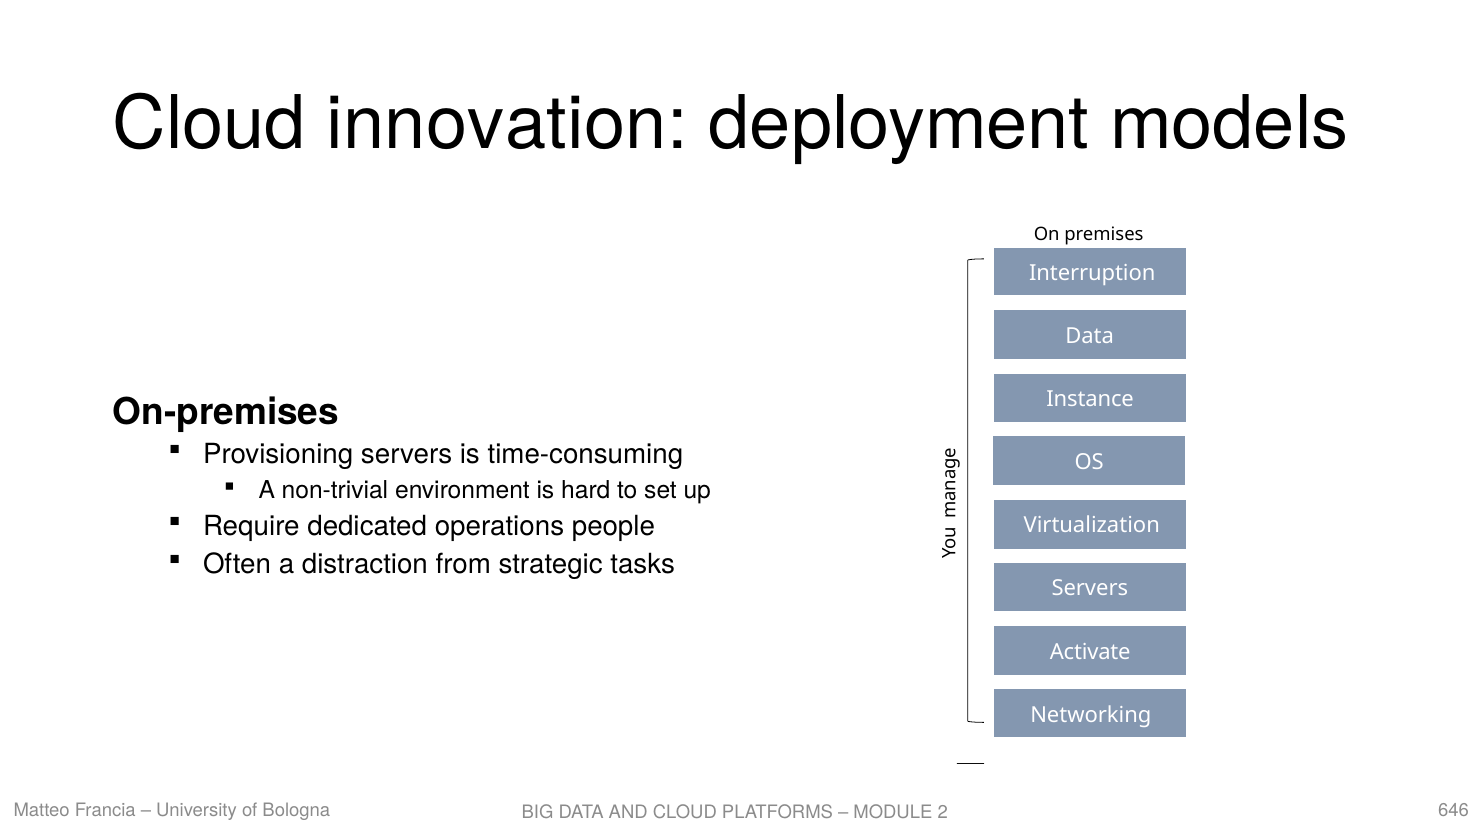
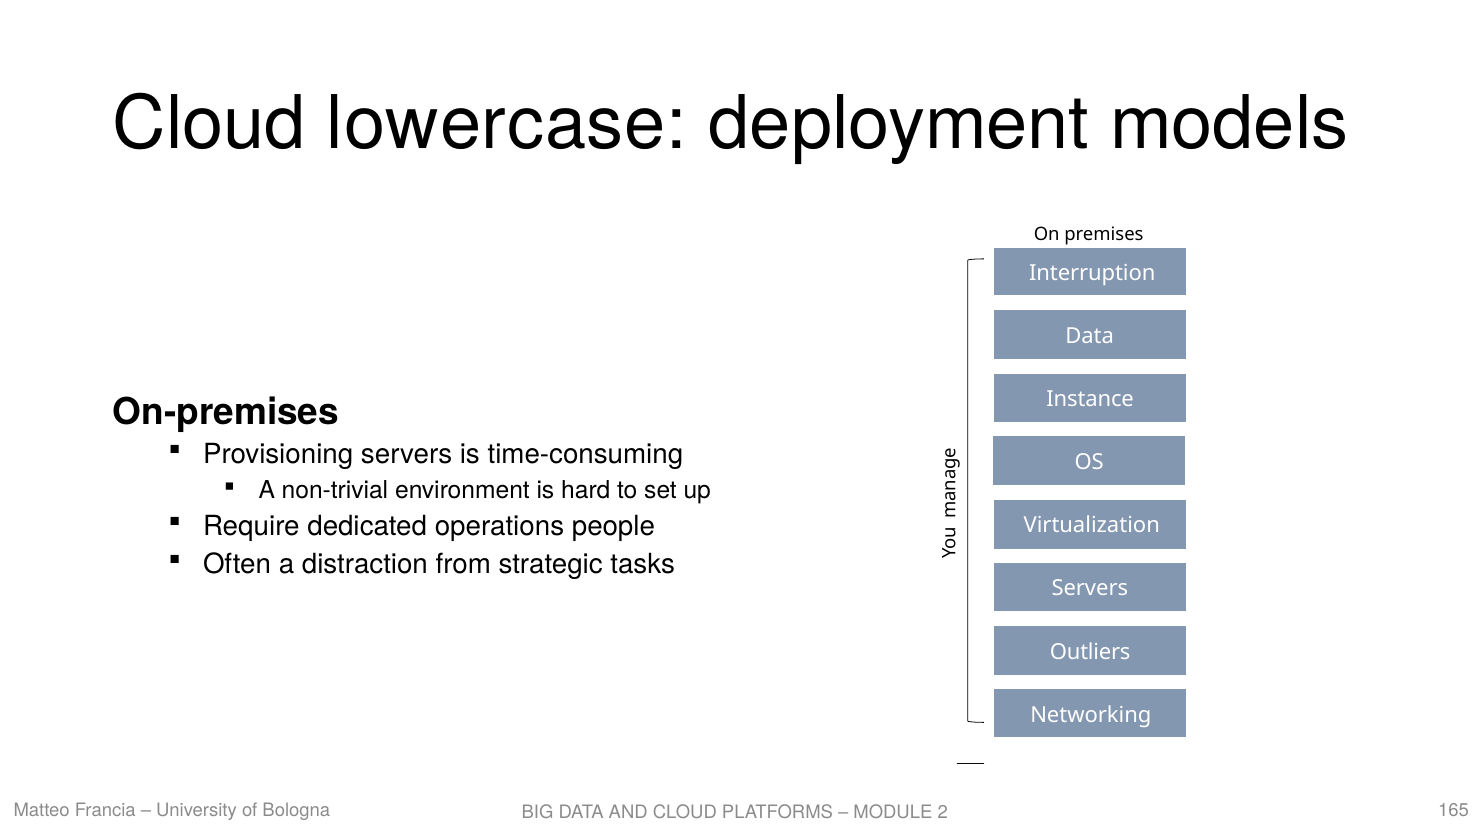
innovation: innovation -> lowercase
Activate: Activate -> Outliers
646: 646 -> 165
